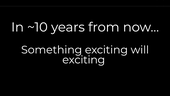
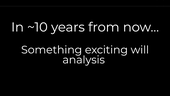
exciting at (84, 60): exciting -> analysis
